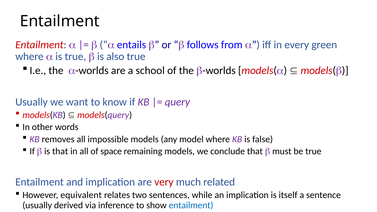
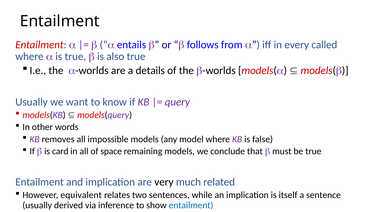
green: green -> called
school: school -> details
is that: that -> card
very colour: red -> black
